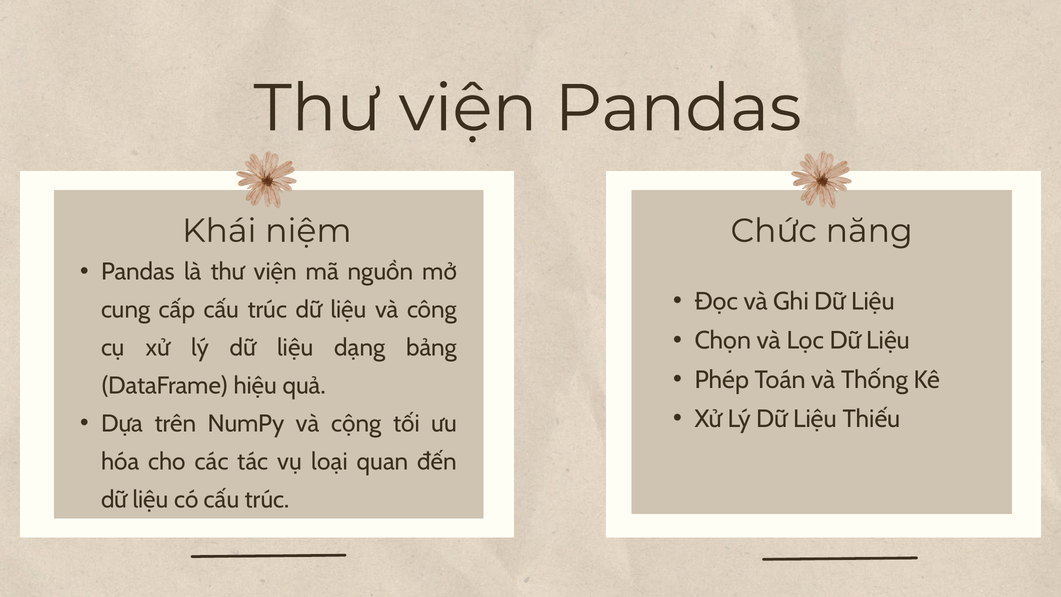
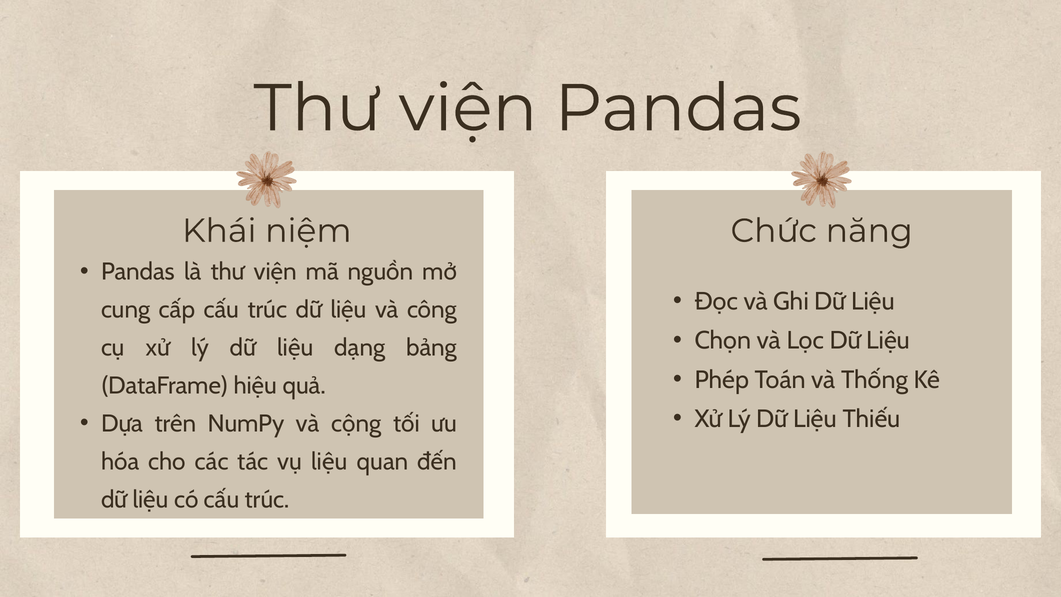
vụ loại: loại -> liệu
